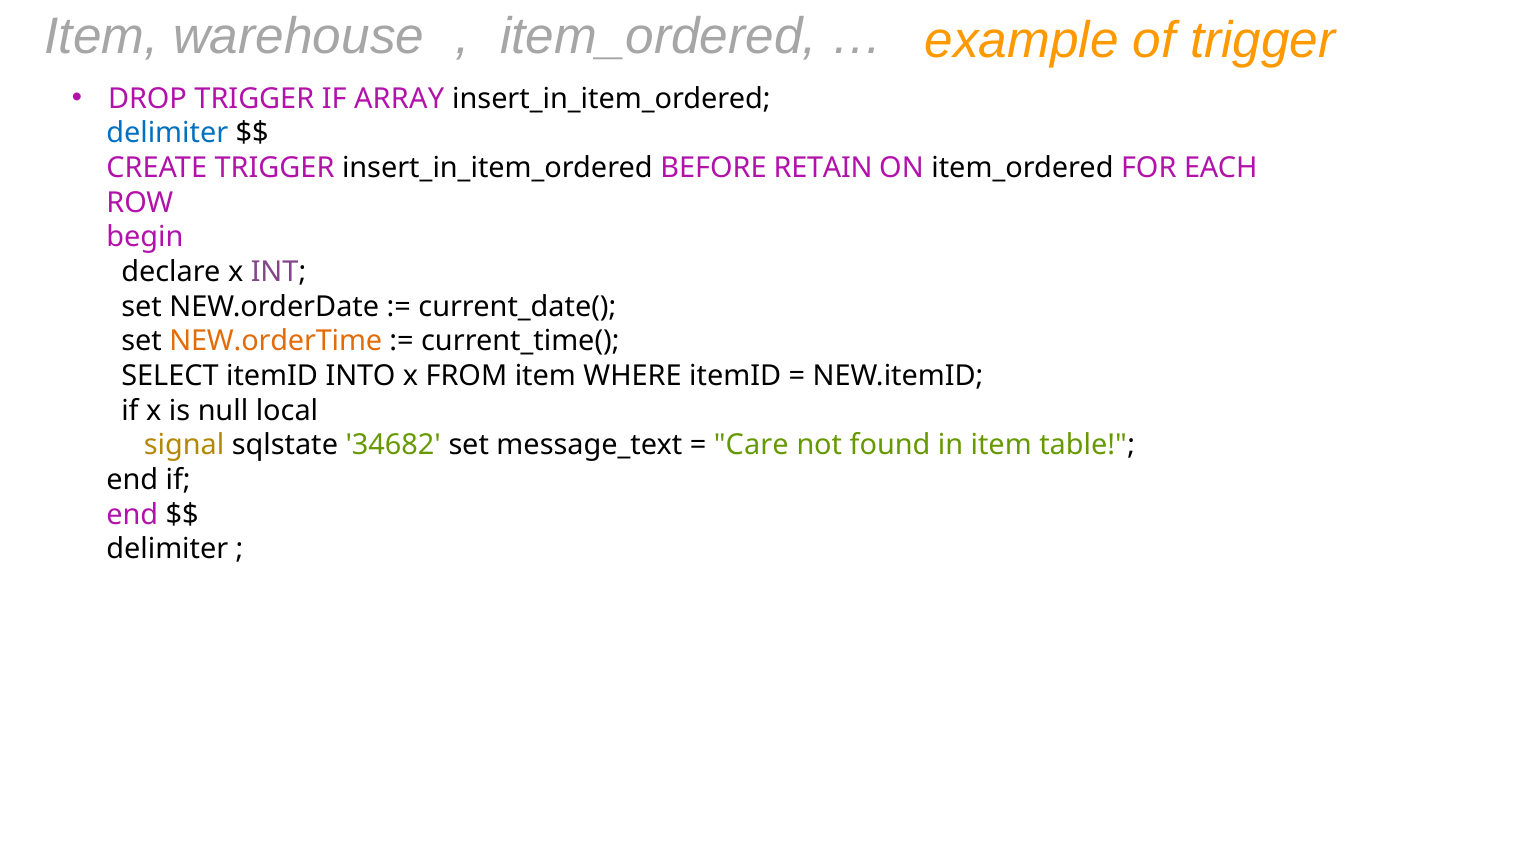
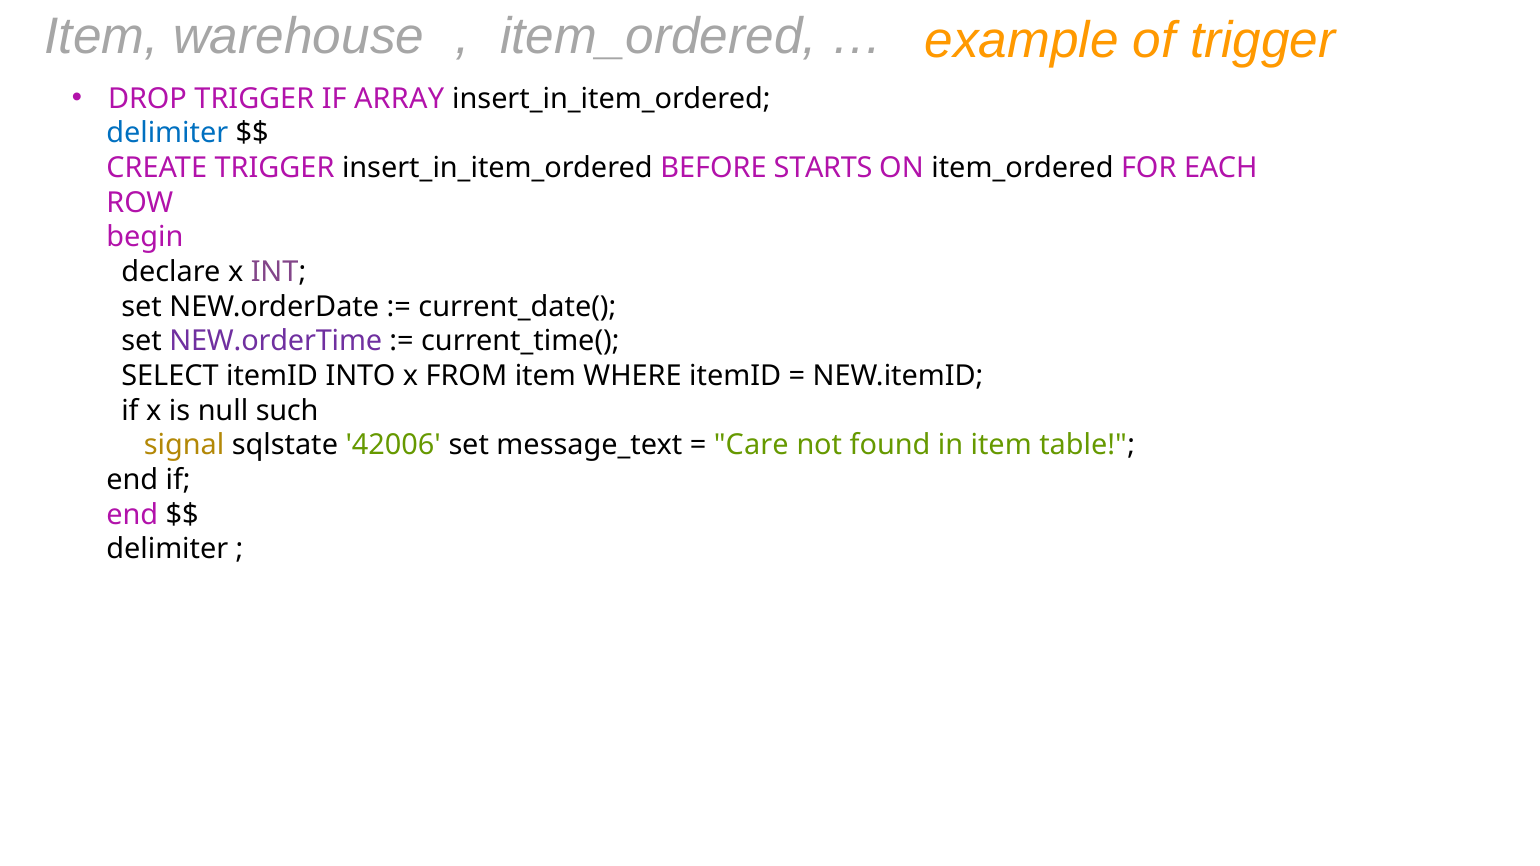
RETAIN: RETAIN -> STARTS
NEW.orderTime colour: orange -> purple
local: local -> such
34682: 34682 -> 42006
